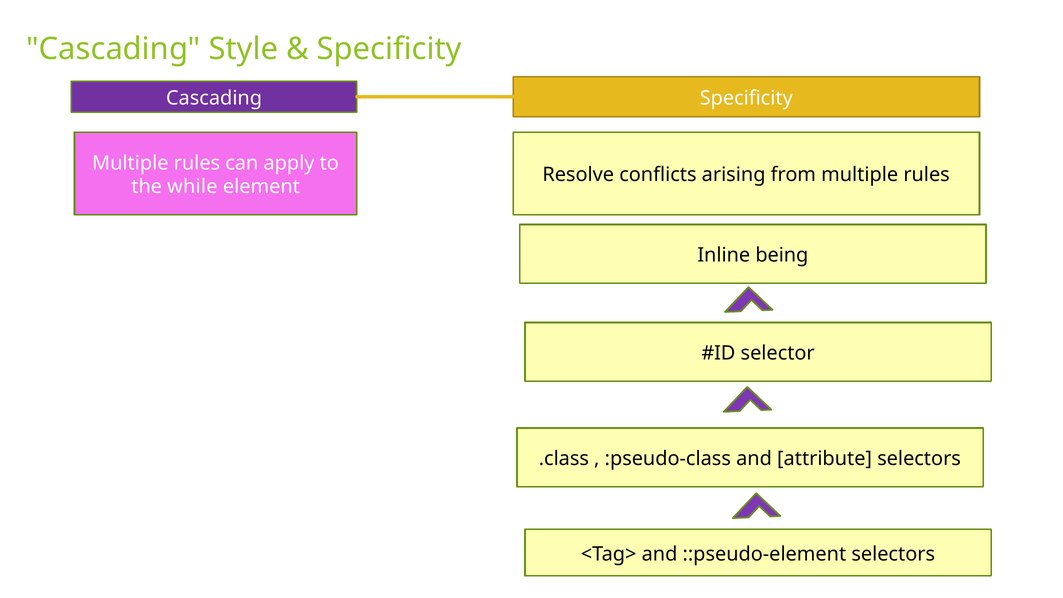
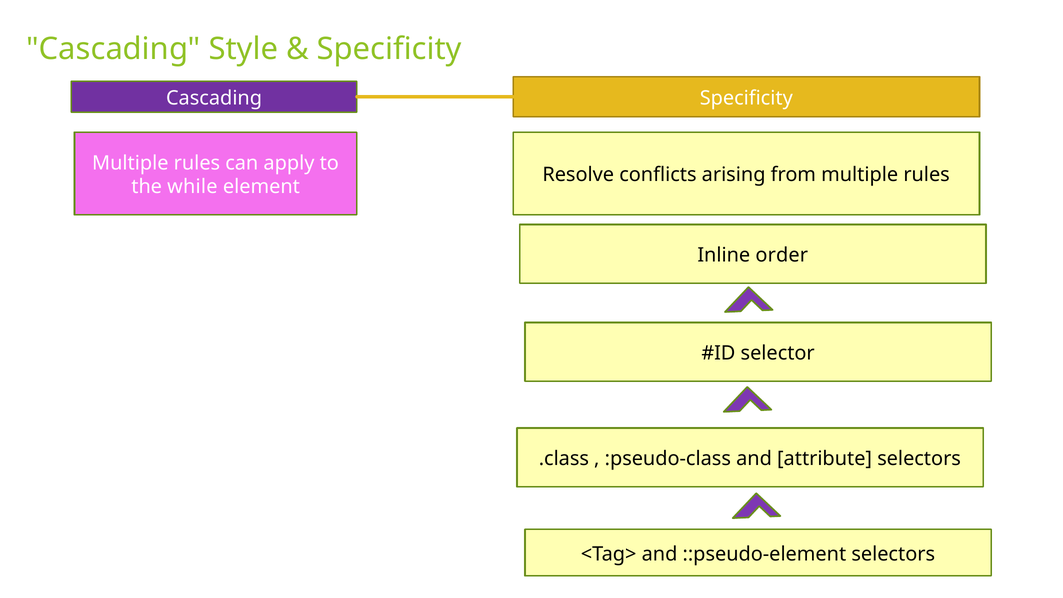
being: being -> order
